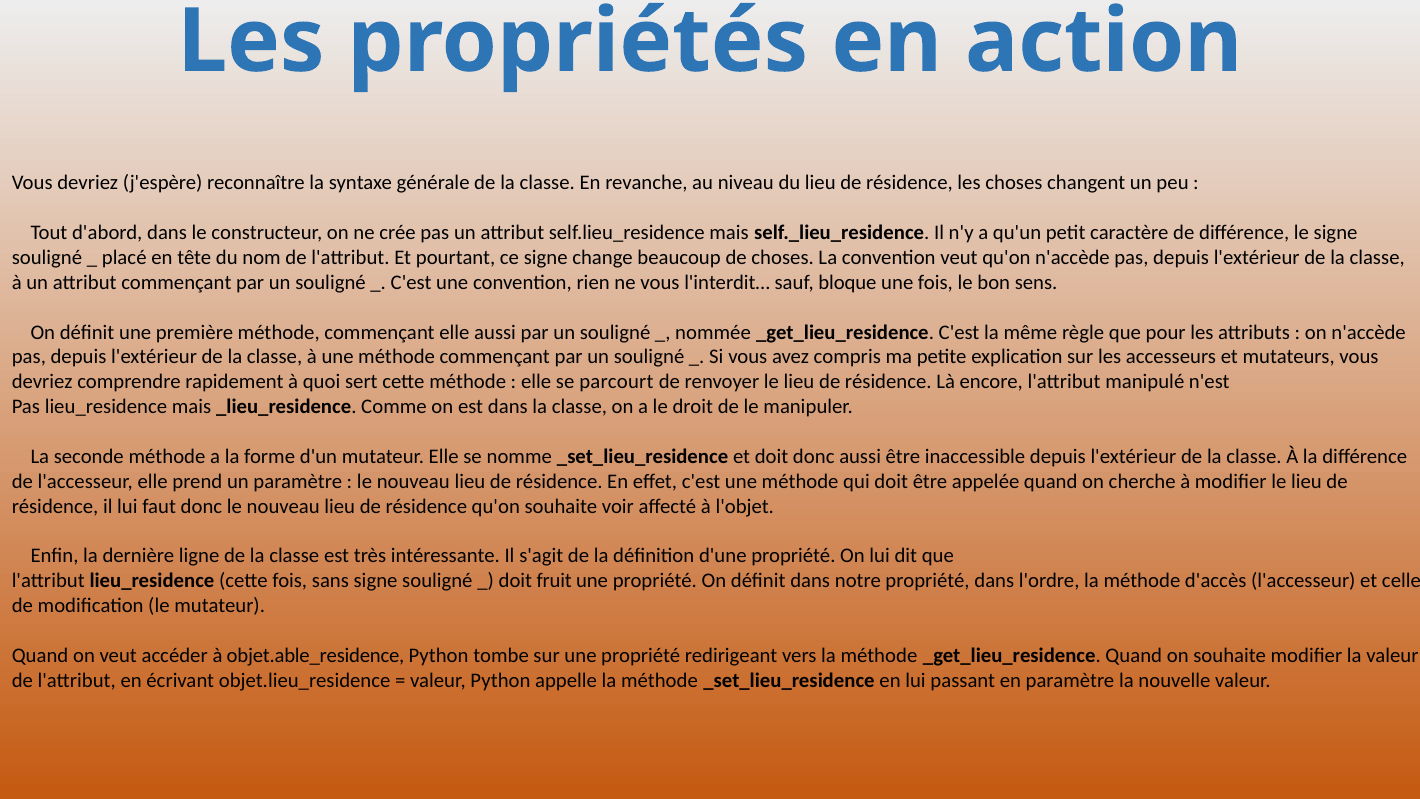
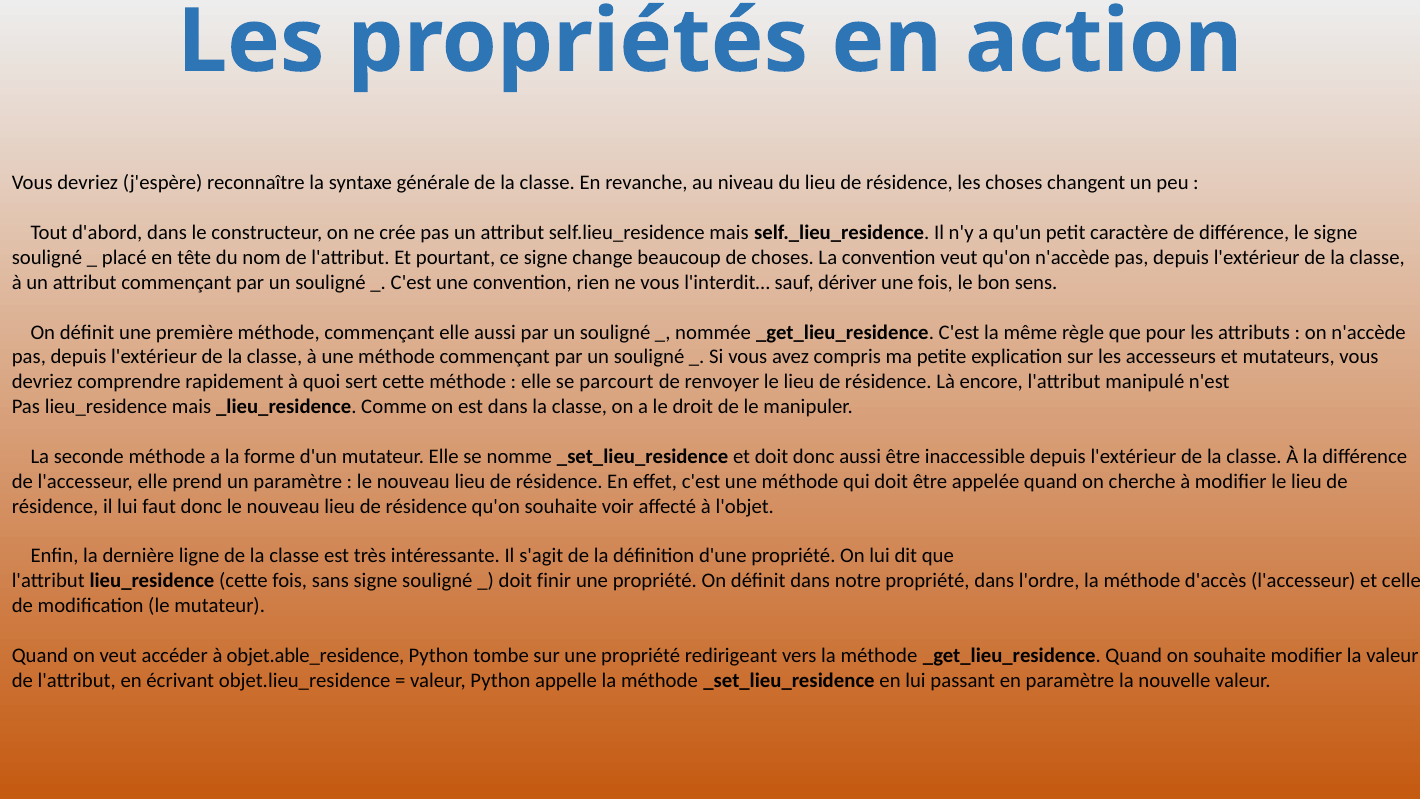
bloque: bloque -> dériver
fruit: fruit -> finir
